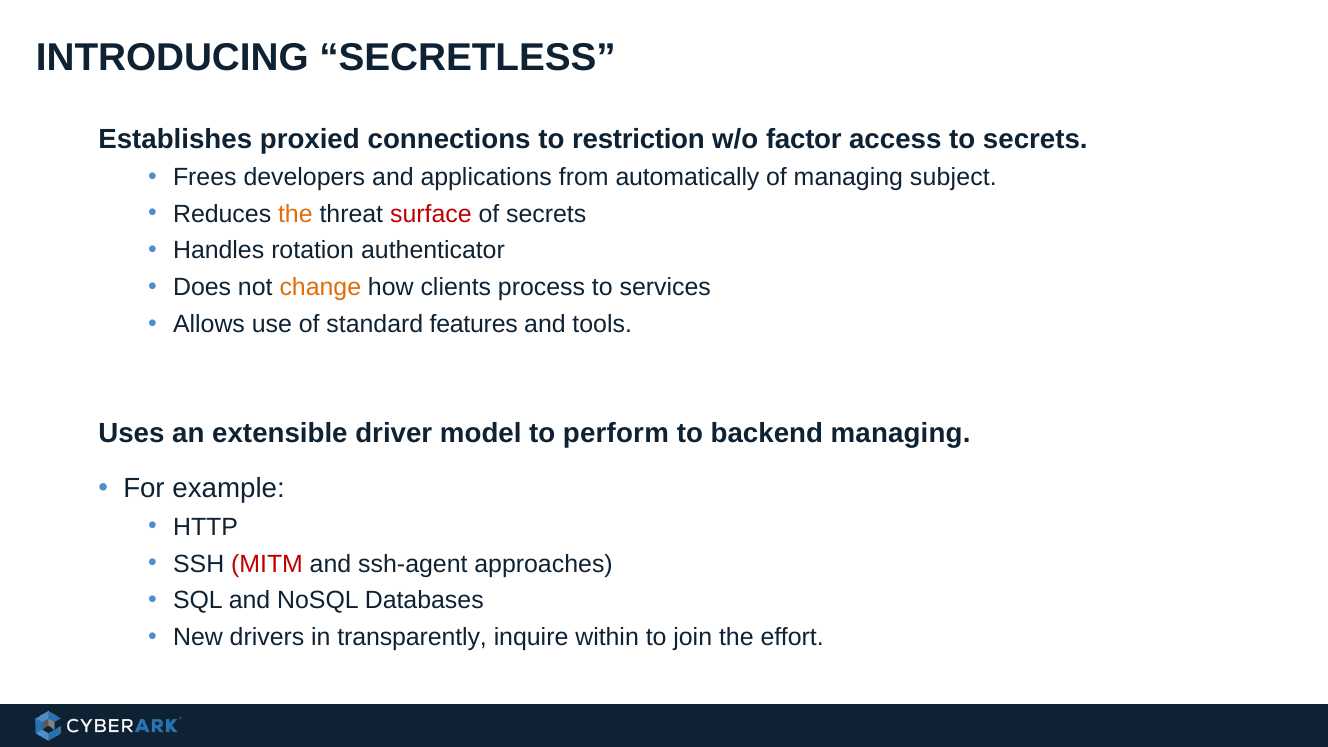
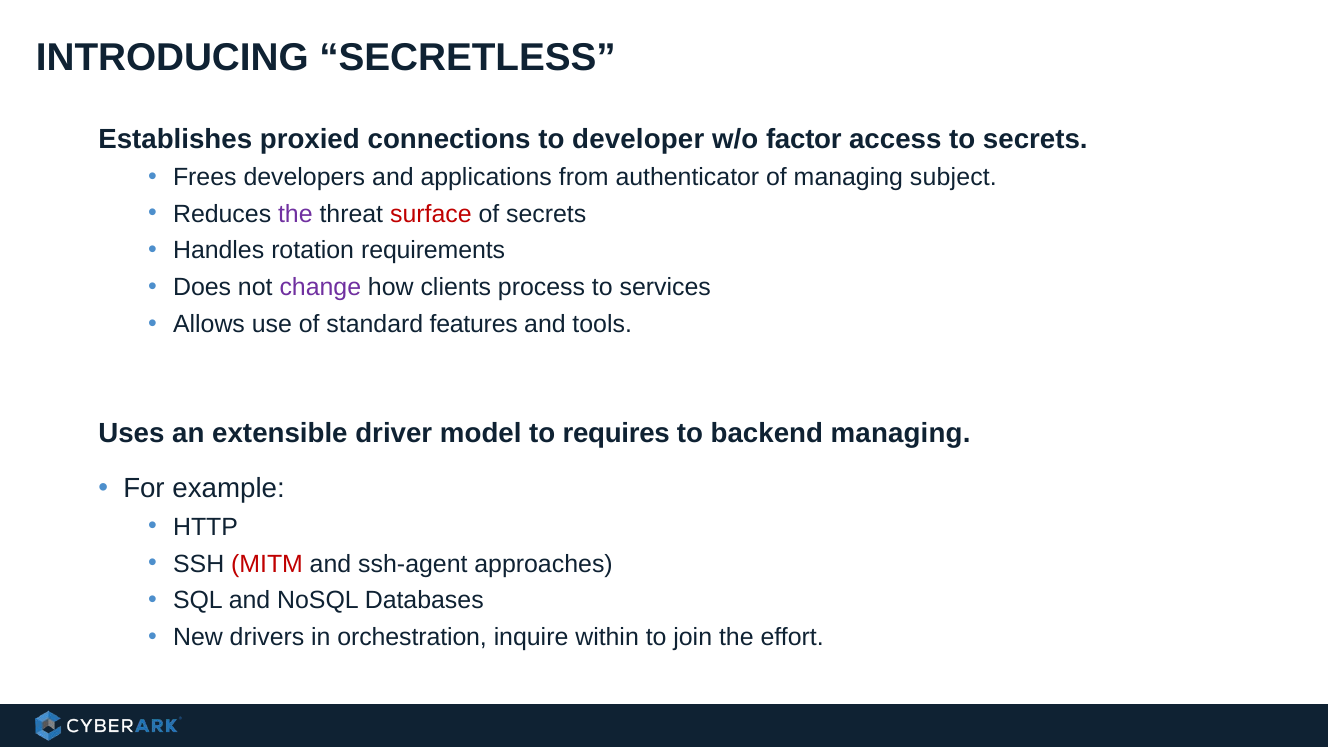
restriction: restriction -> developer
automatically: automatically -> authenticator
the at (295, 214) colour: orange -> purple
authenticator: authenticator -> requirements
change colour: orange -> purple
perform: perform -> requires
transparently: transparently -> orchestration
